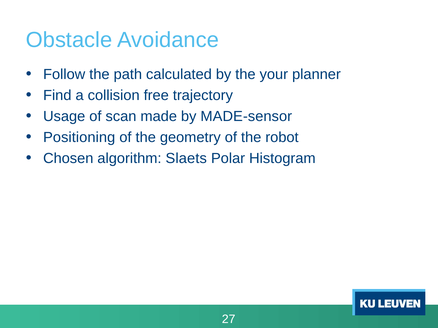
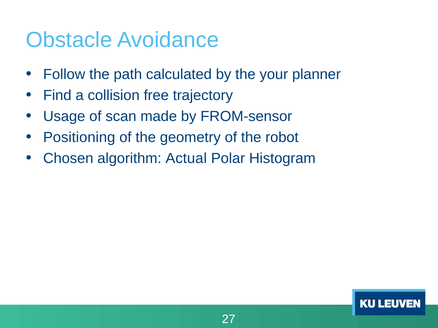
MADE-sensor: MADE-sensor -> FROM-sensor
Slaets: Slaets -> Actual
